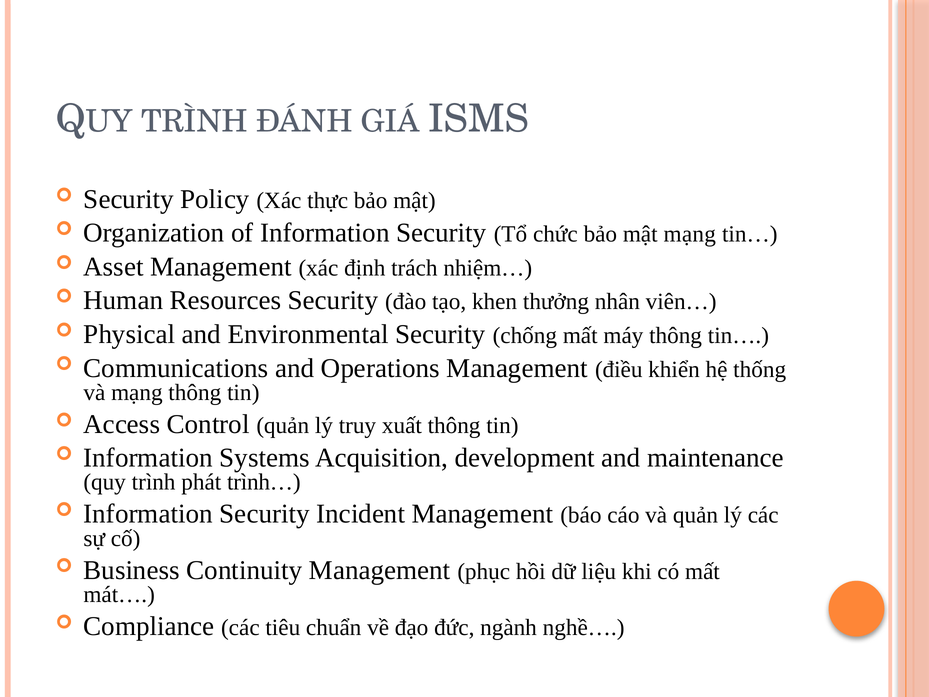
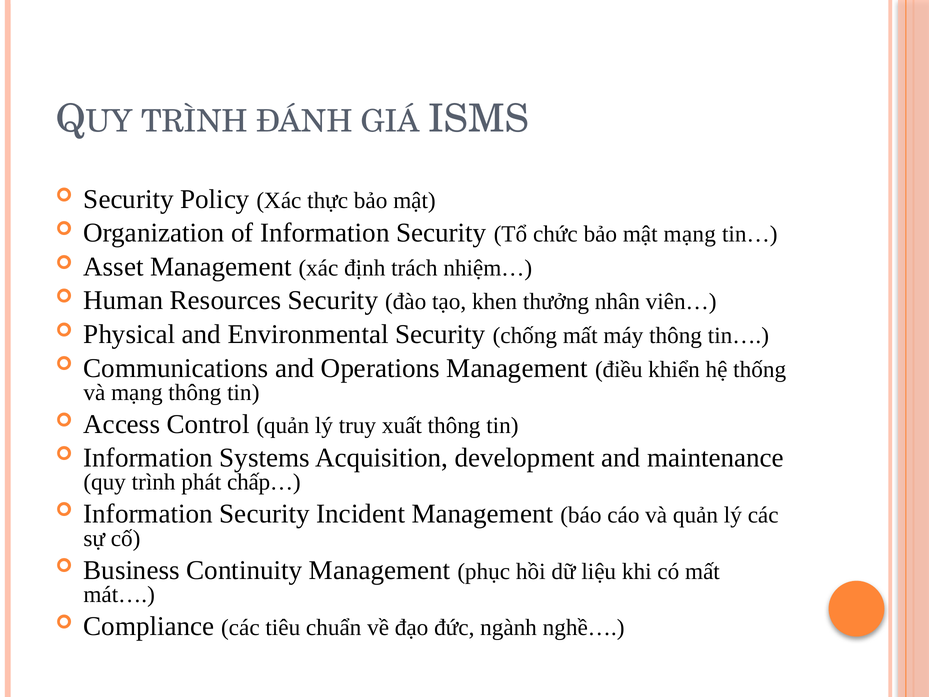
trình…: trình… -> chấp…
